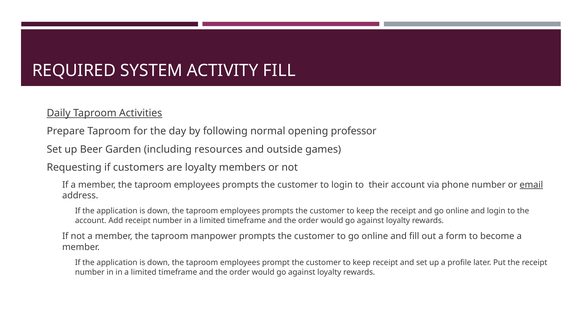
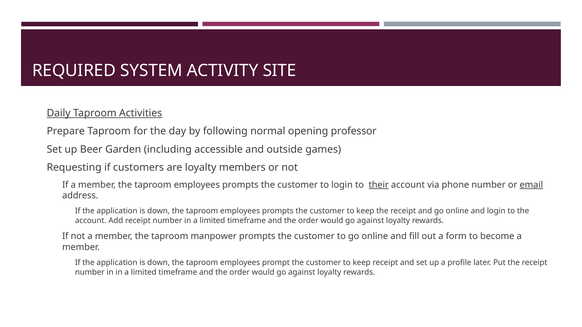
ACTIVITY FILL: FILL -> SITE
resources: resources -> accessible
their underline: none -> present
